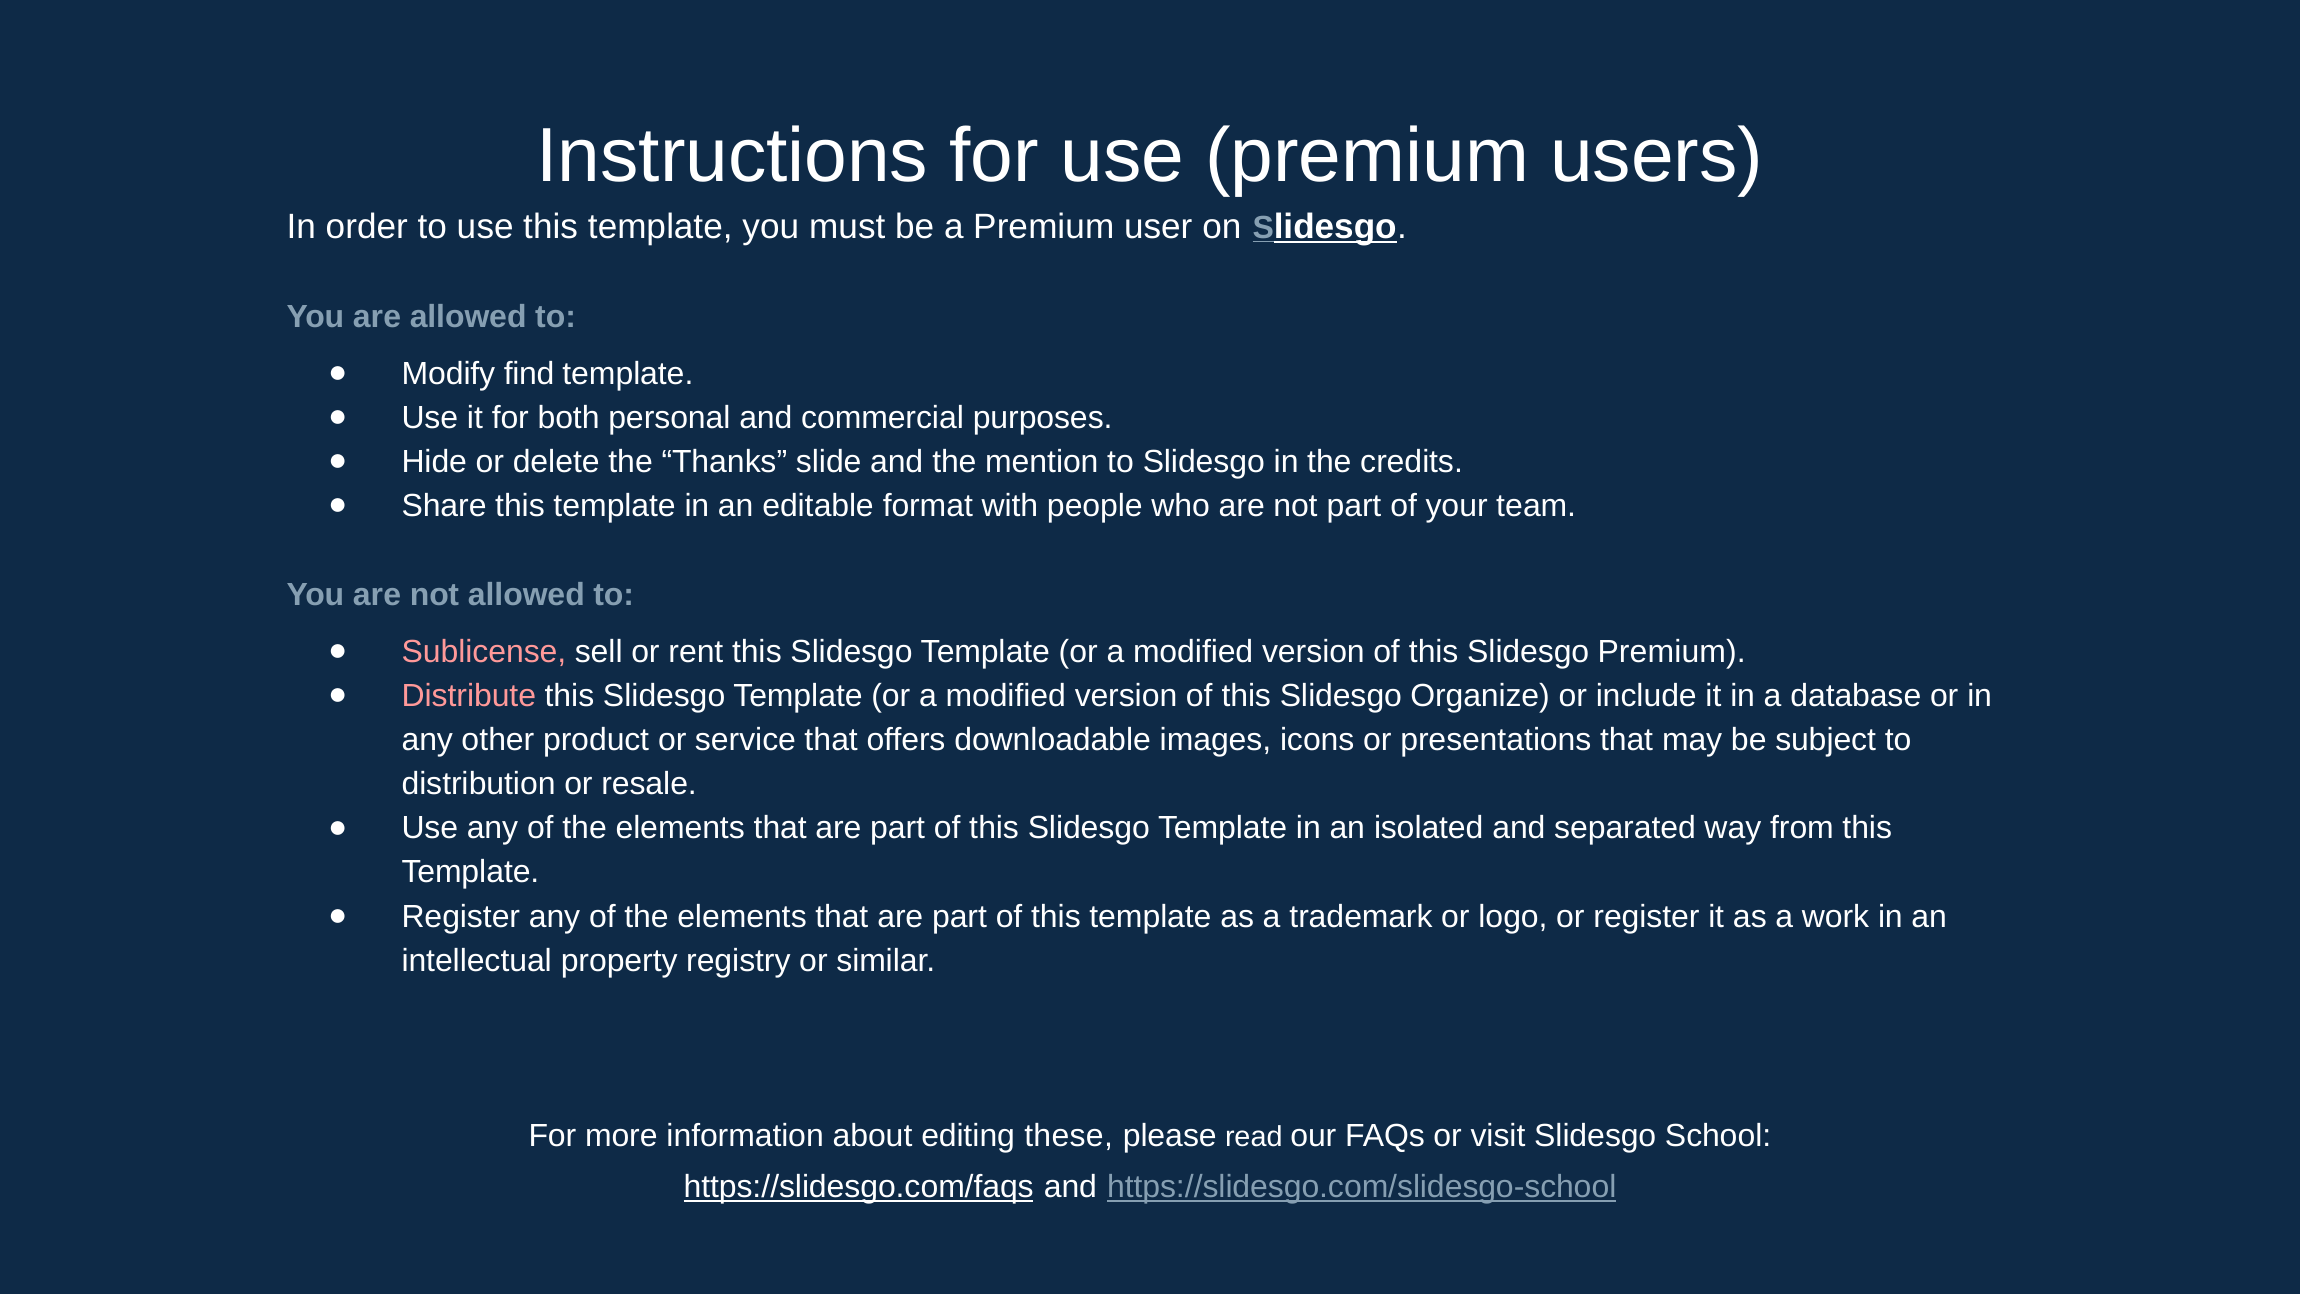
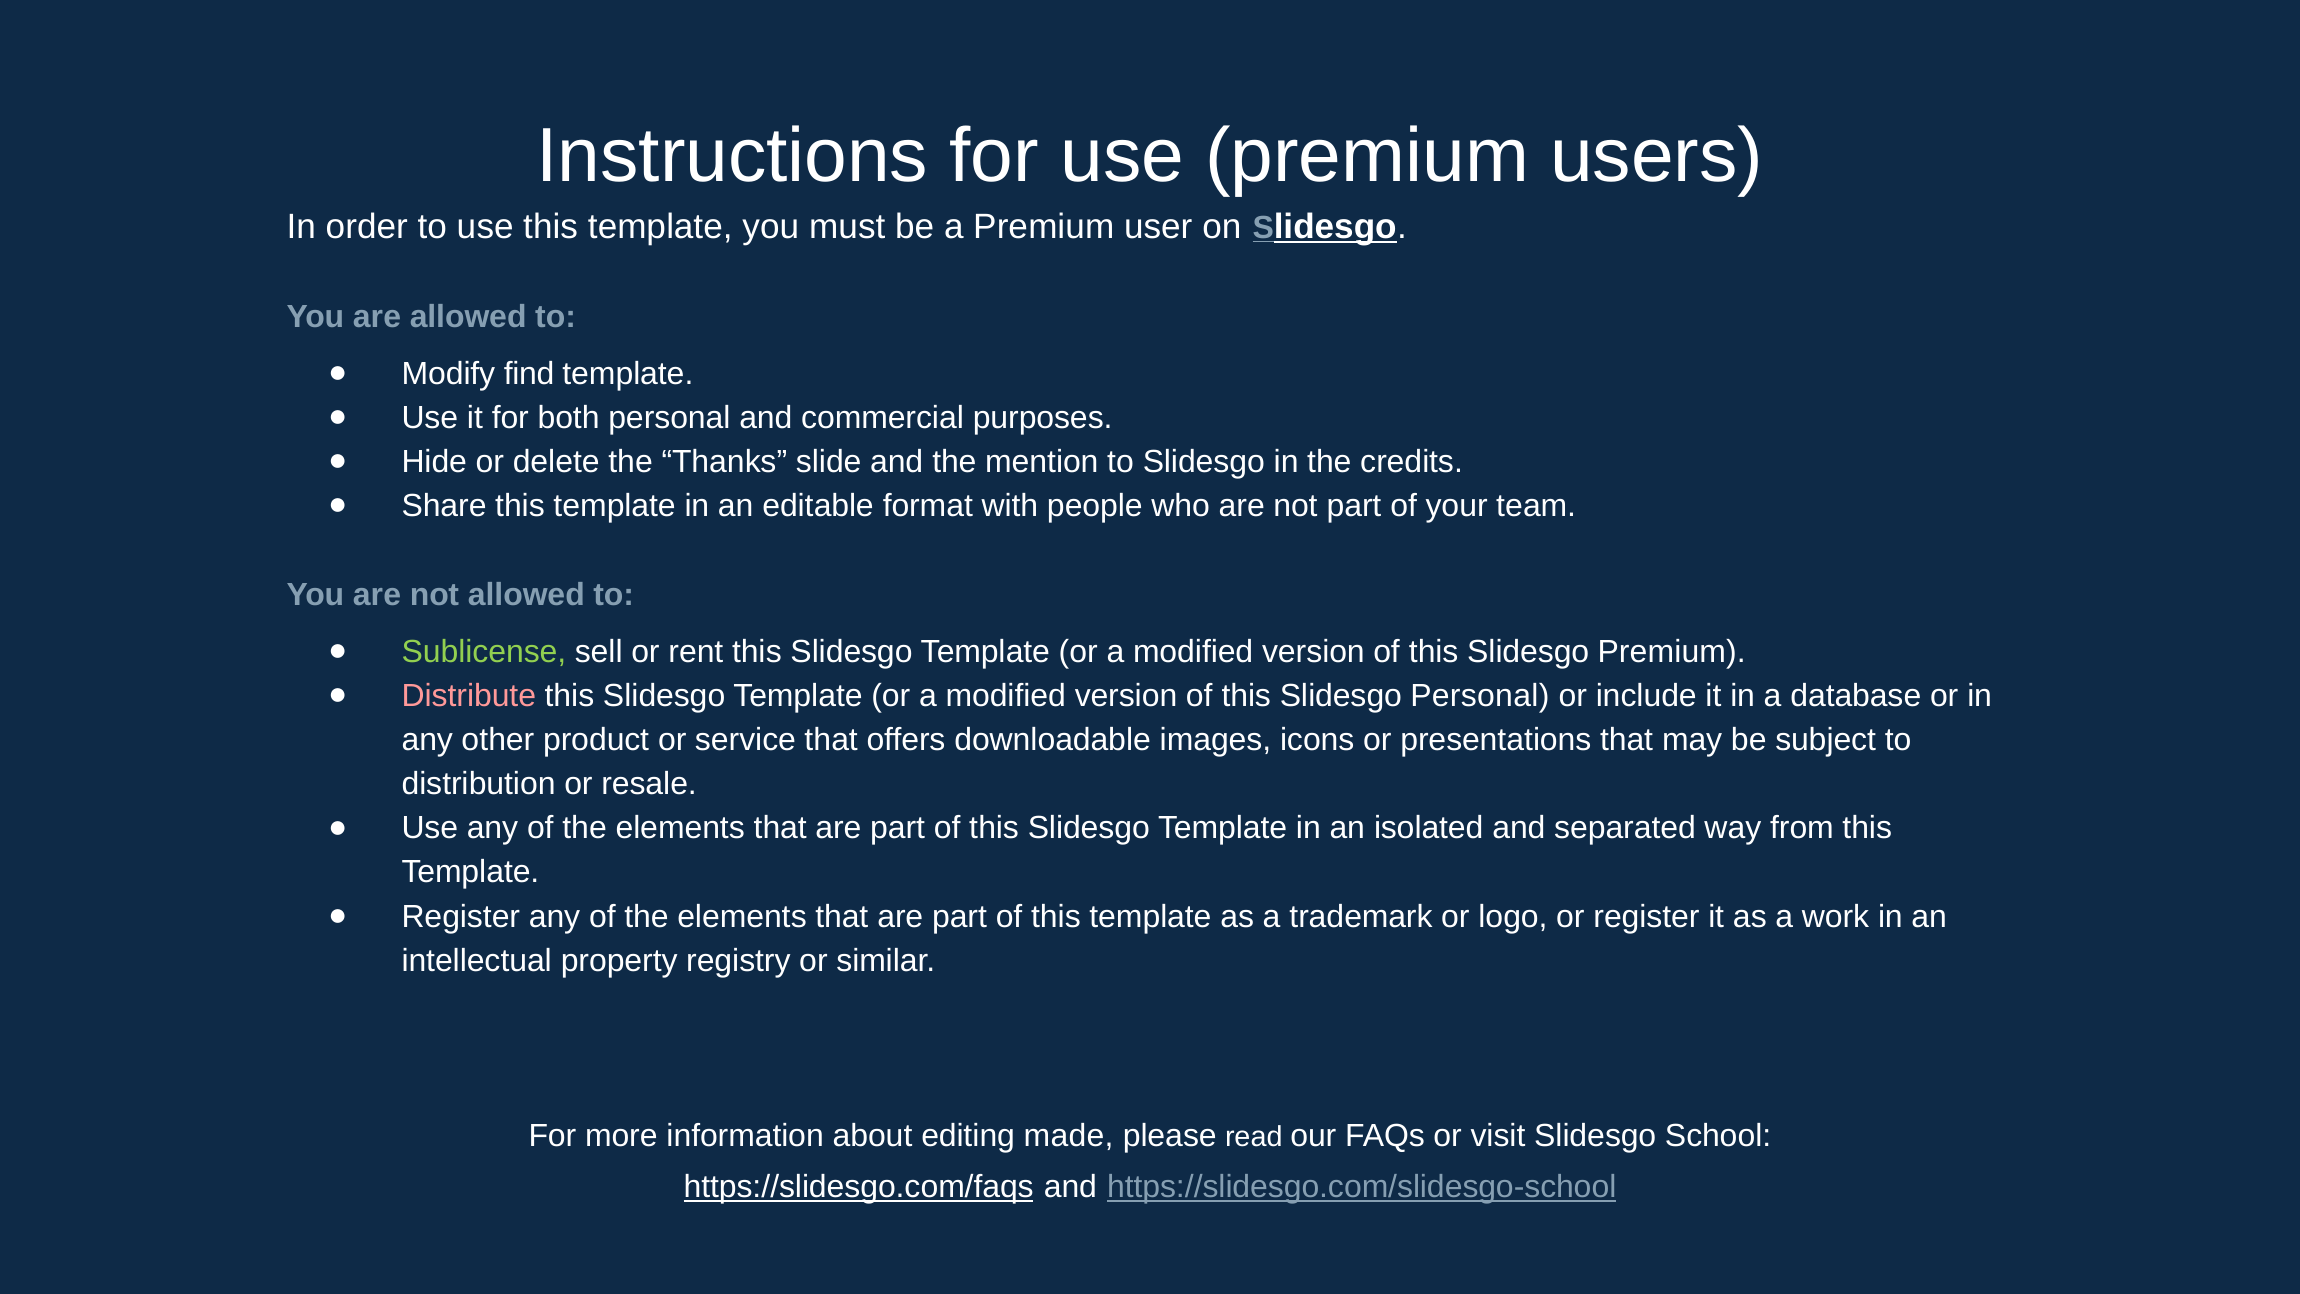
Sublicense colour: pink -> light green
Slidesgo Organize: Organize -> Personal
these: these -> made
